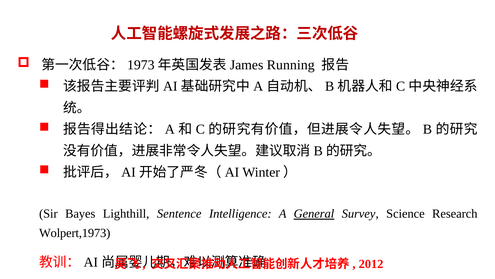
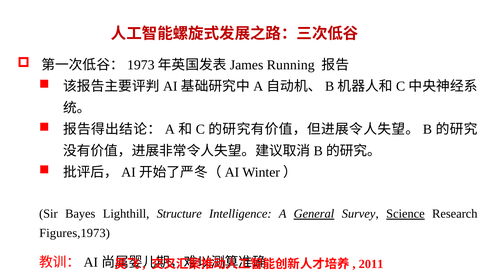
Sentence: Sentence -> Structure
Science underline: none -> present
Wolpert,1973: Wolpert,1973 -> Figures,1973
2012: 2012 -> 2011
